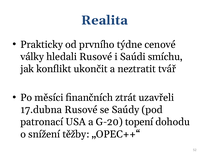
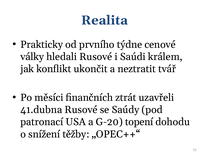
smíchu: smíchu -> králem
17.dubna: 17.dubna -> 41.dubna
